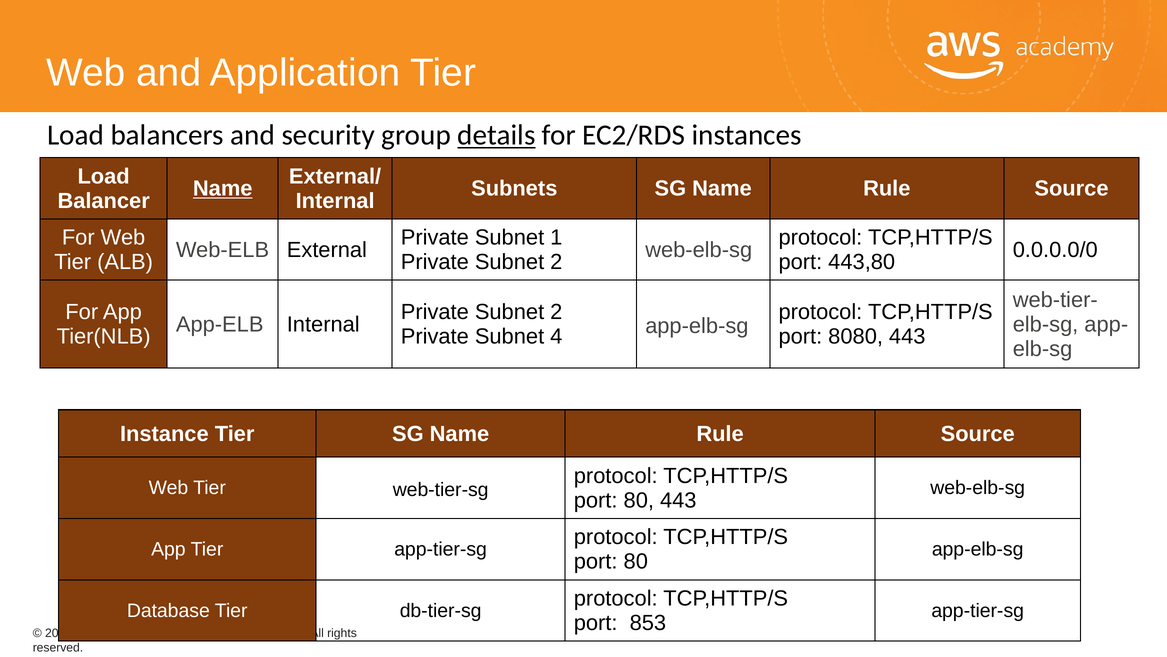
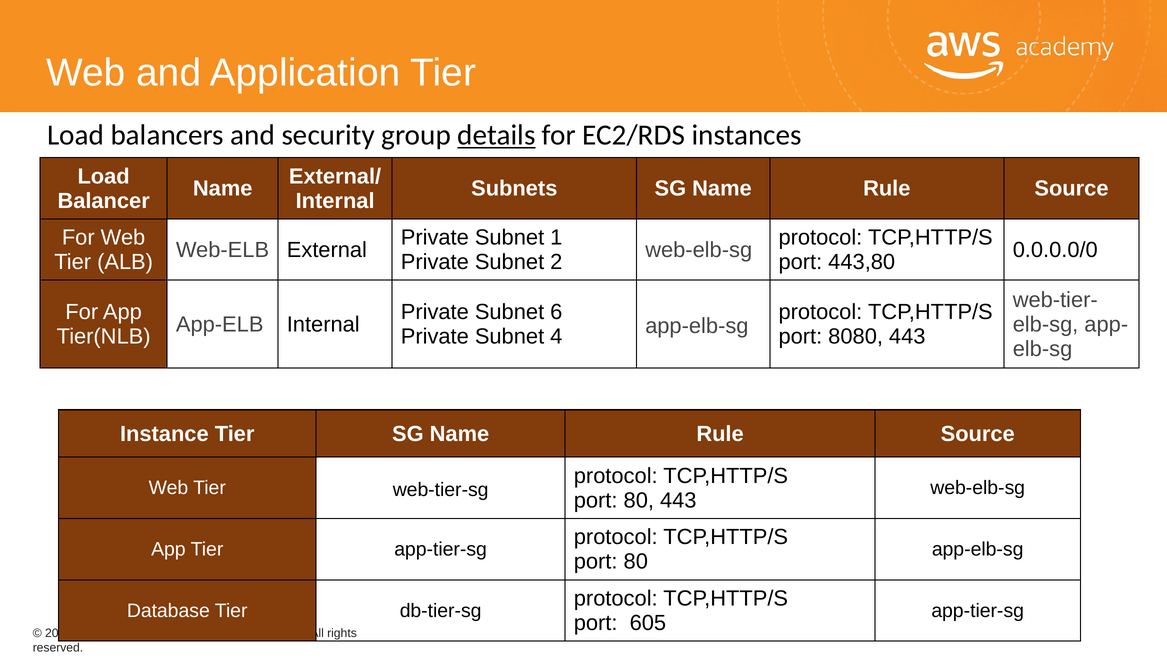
Name at (223, 188) underline: present -> none
2 at (556, 312): 2 -> 6
853: 853 -> 605
